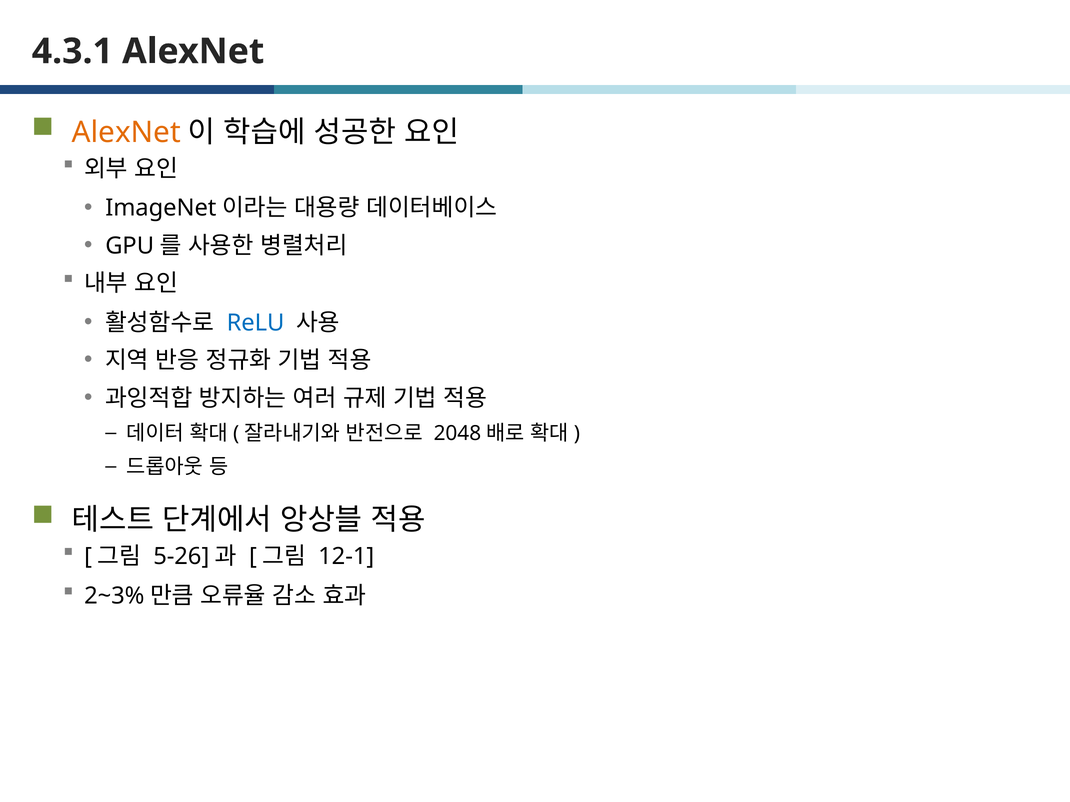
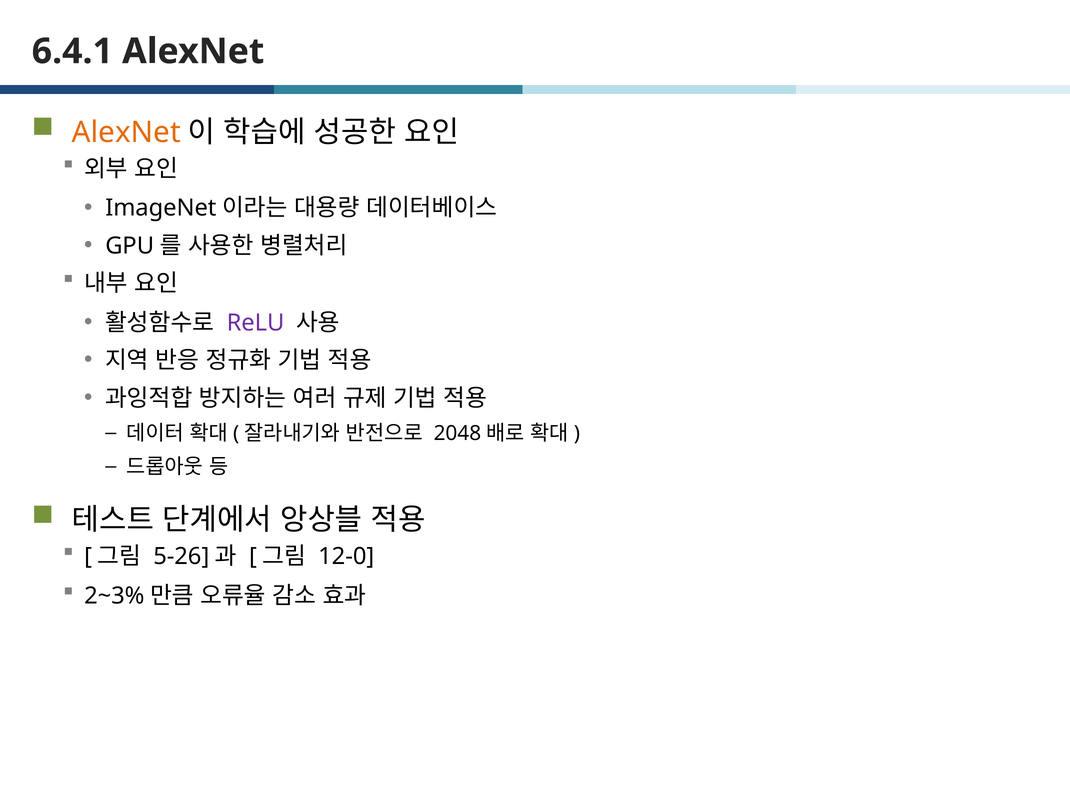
4.3.1: 4.3.1 -> 6.4.1
ReLU colour: blue -> purple
12-1: 12-1 -> 12-0
